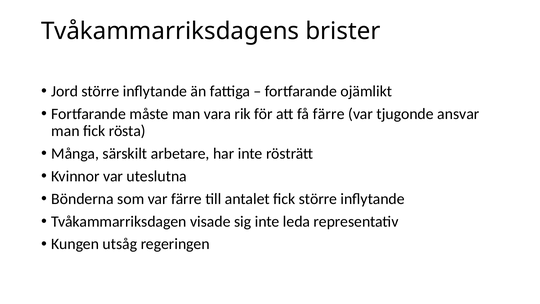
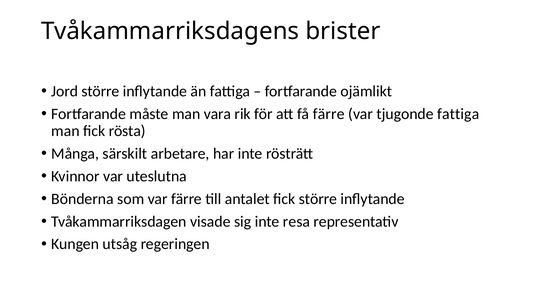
tjugonde ansvar: ansvar -> fattiga
leda: leda -> resa
